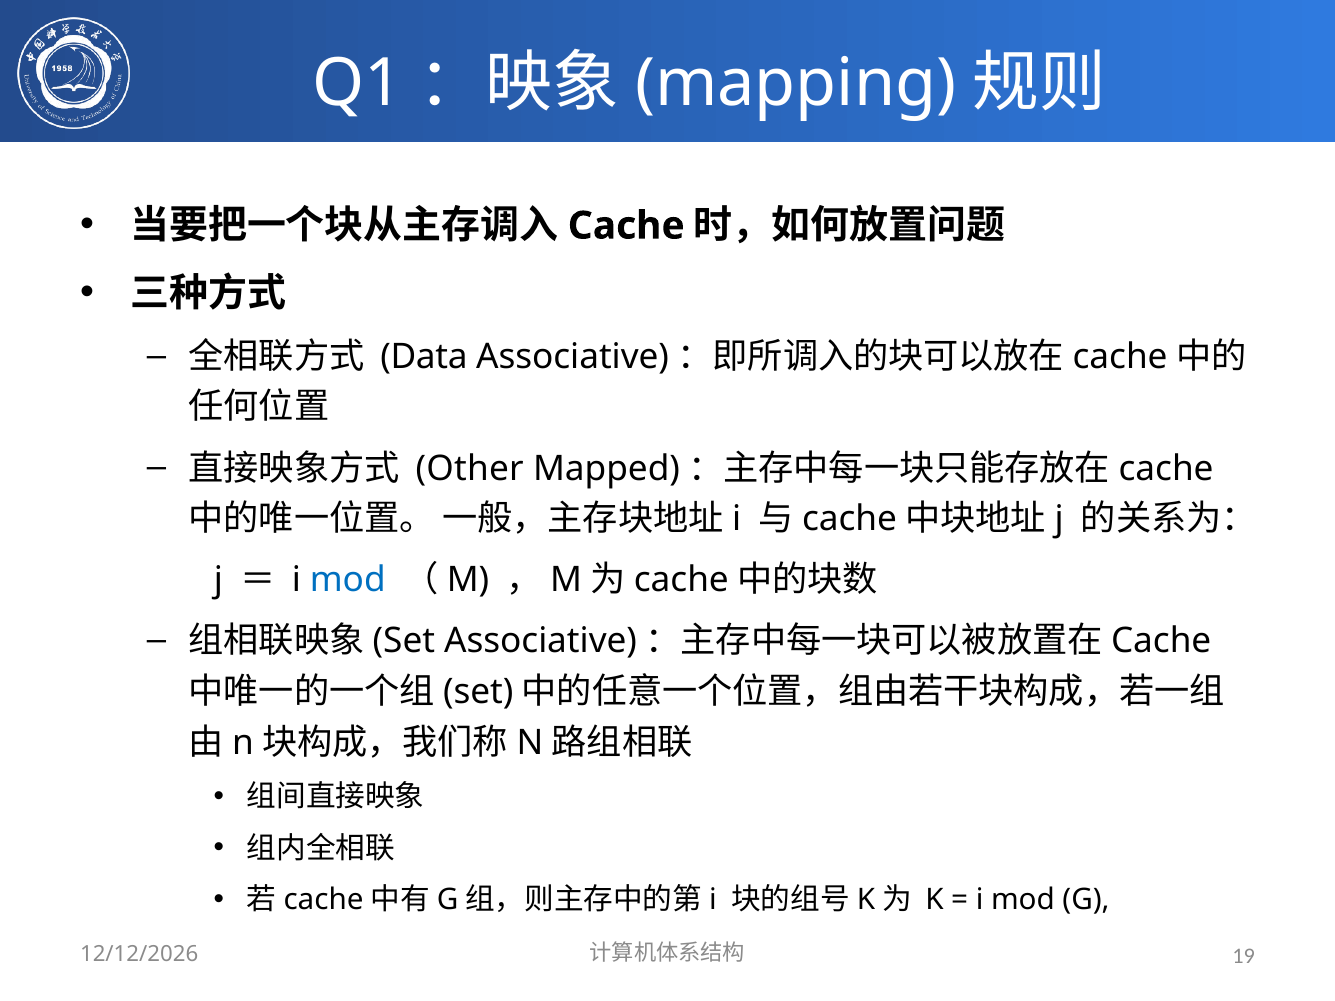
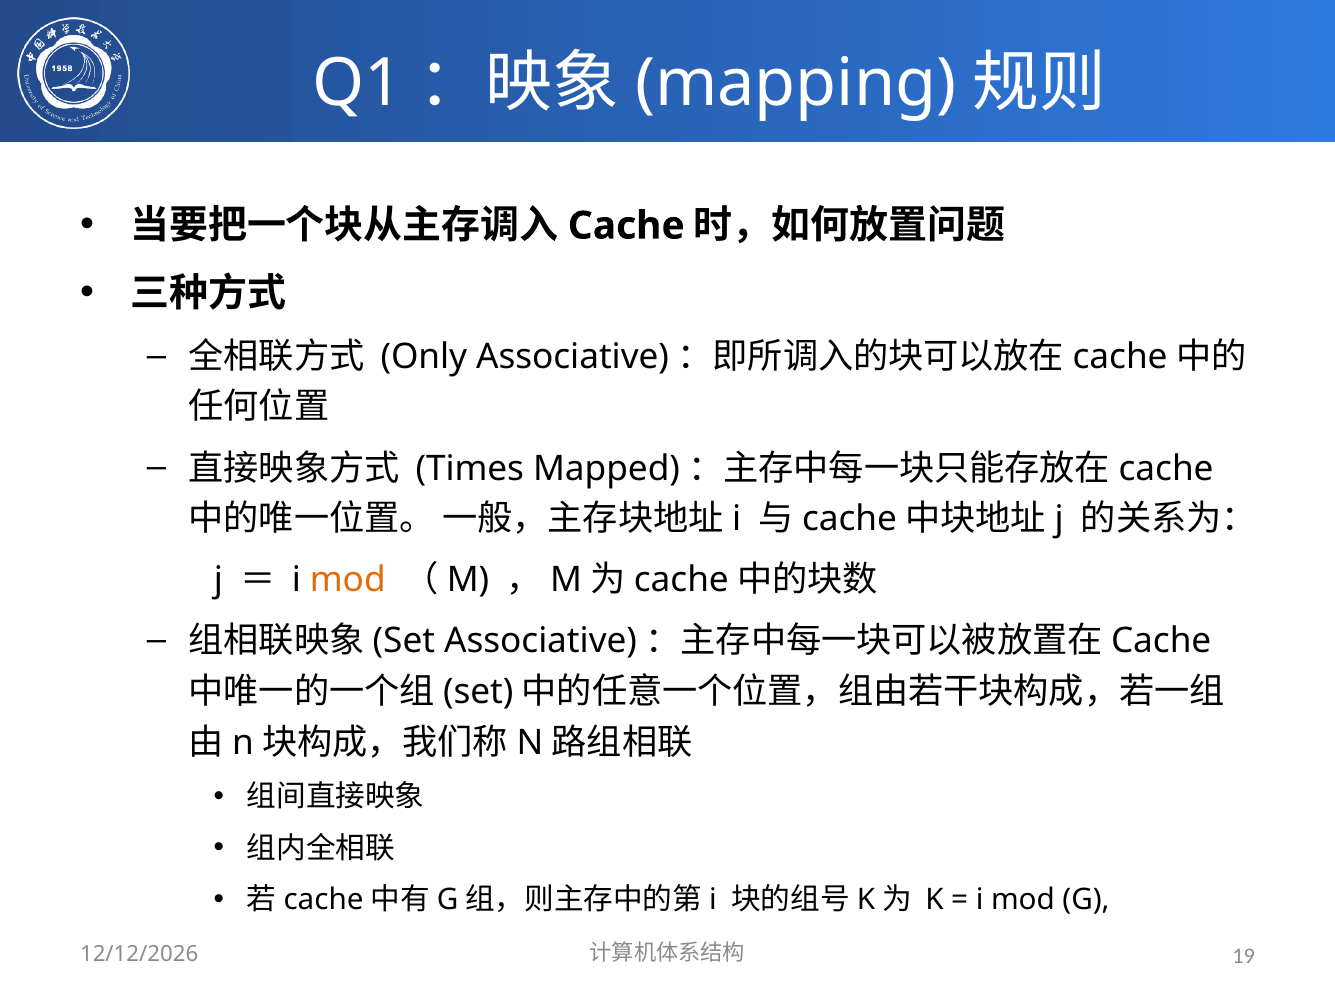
Data: Data -> Only
Other: Other -> Times
mod at (348, 580) colour: blue -> orange
